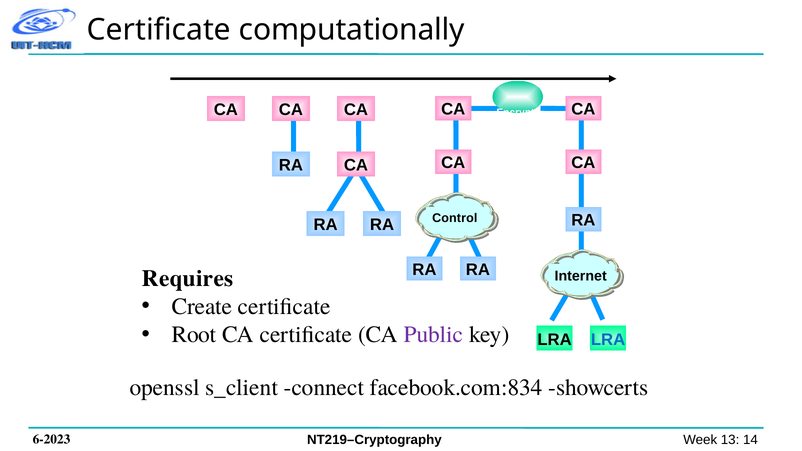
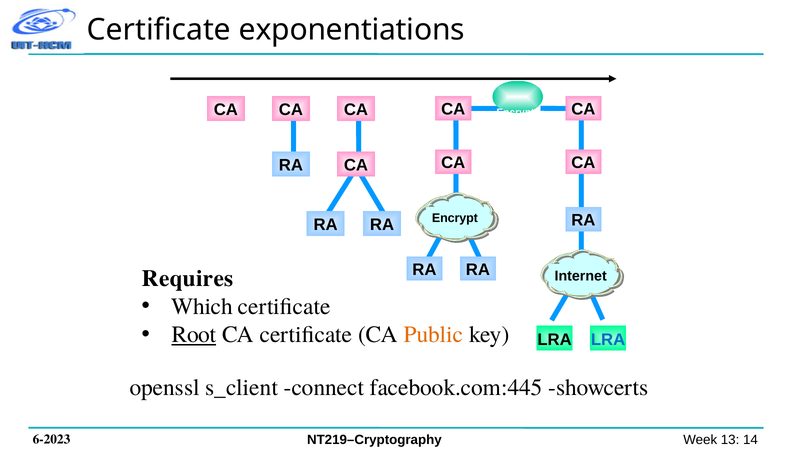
computationally: computationally -> exponentiations
Control: Control -> Encrypt
Create: Create -> Which
Root underline: none -> present
Public colour: purple -> orange
facebook.com:834: facebook.com:834 -> facebook.com:445
